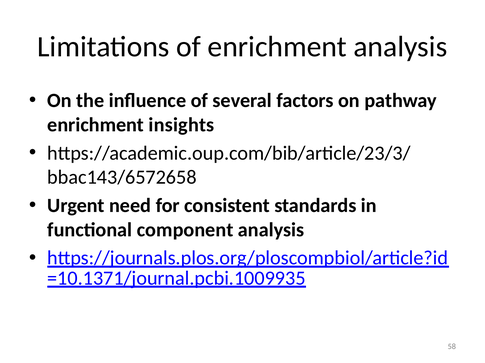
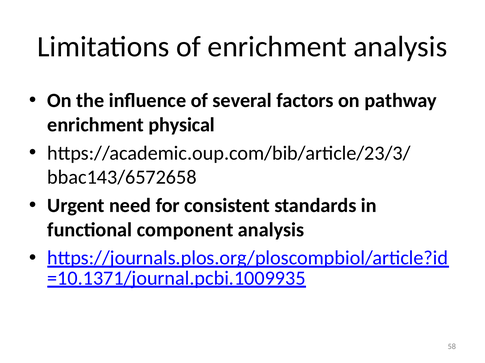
insights: insights -> physical
